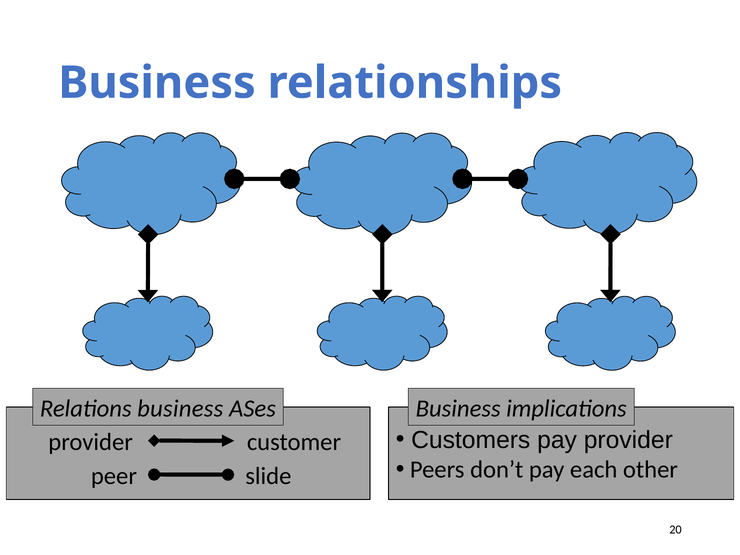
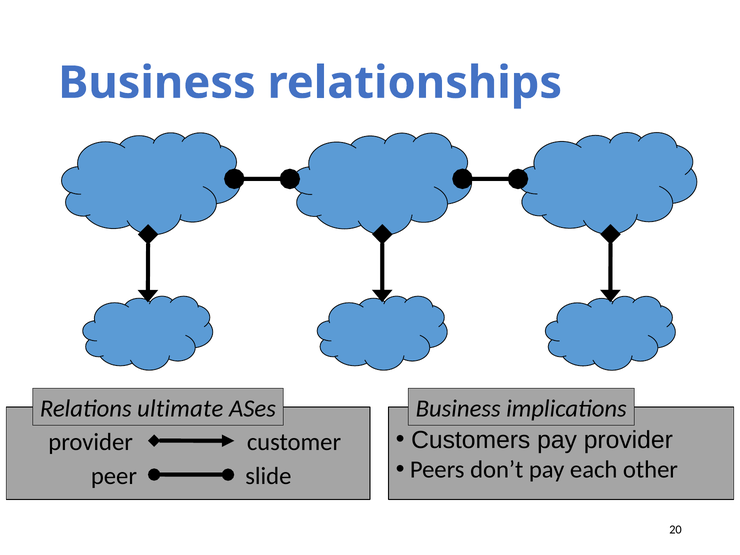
Relations business: business -> ultimate
